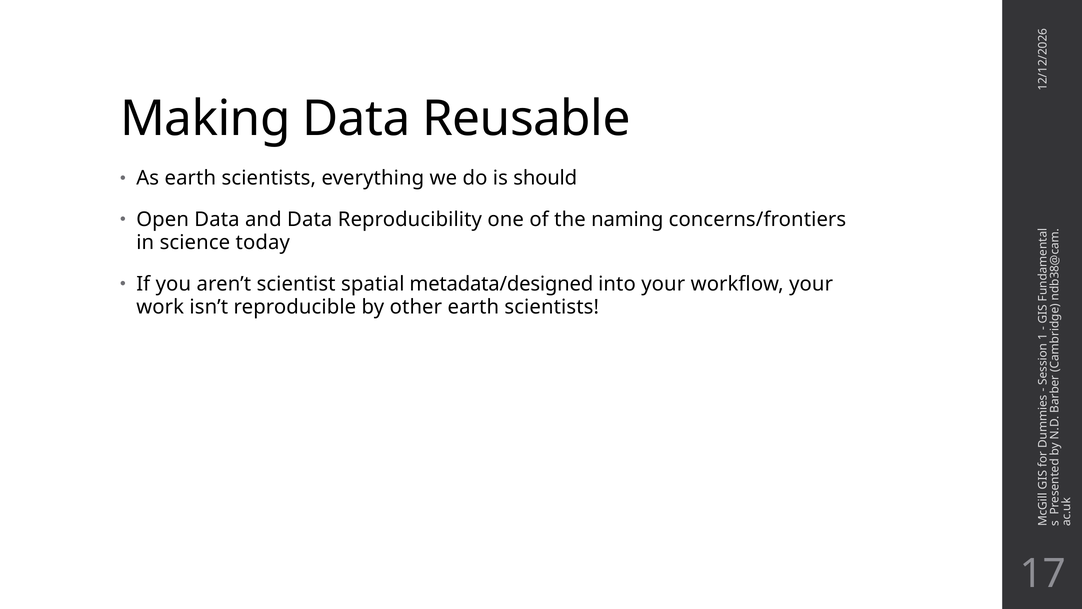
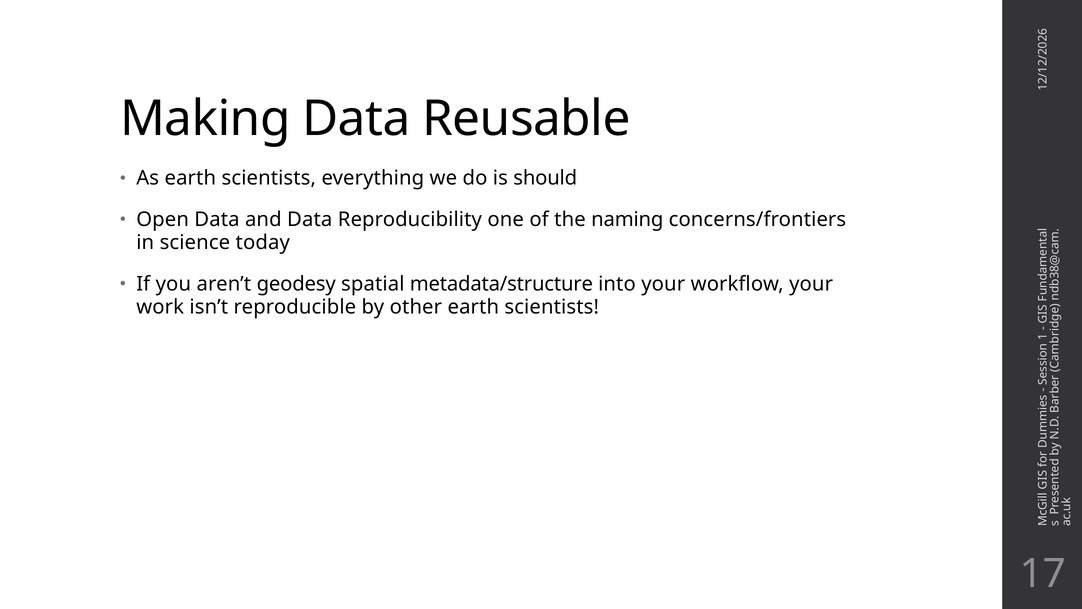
scientist: scientist -> geodesy
metadata/designed: metadata/designed -> metadata/structure
